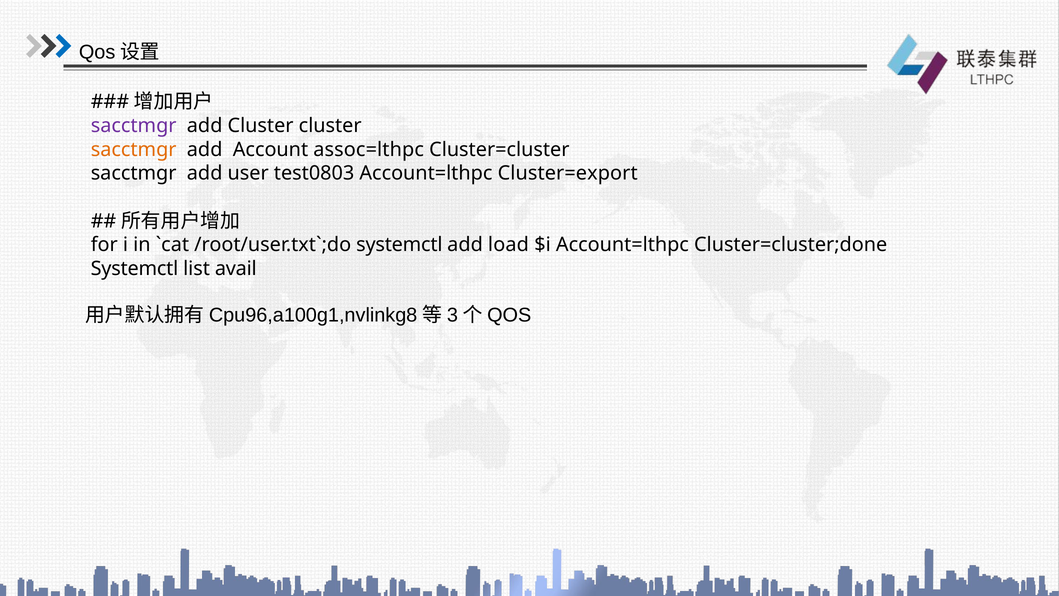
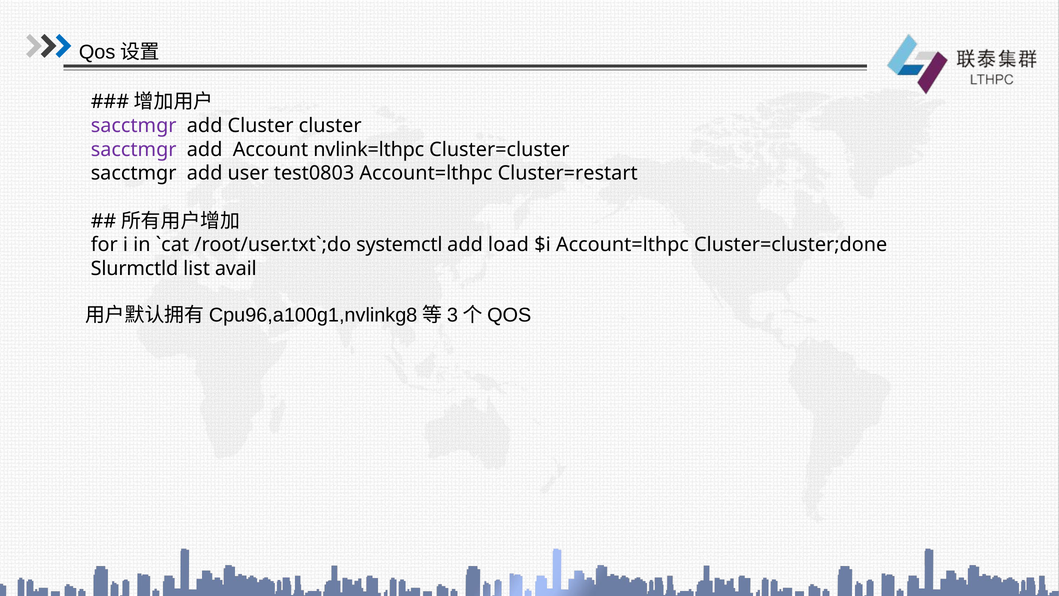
sacctmgr at (134, 149) colour: orange -> purple
assoc=lthpc: assoc=lthpc -> nvlink=lthpc
Cluster=export: Cluster=export -> Cluster=restart
Systemctl at (134, 269): Systemctl -> Slurmctld
